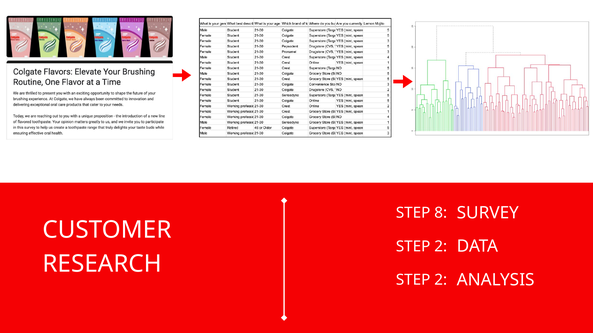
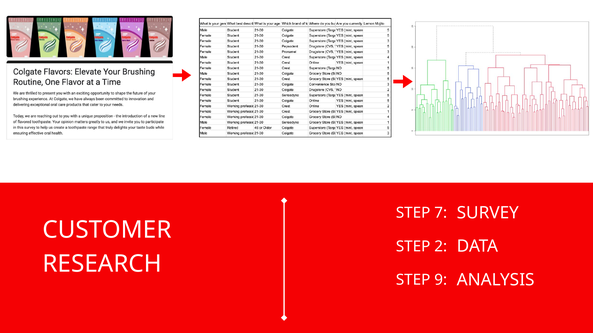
8: 8 -> 7
2 at (441, 280): 2 -> 9
